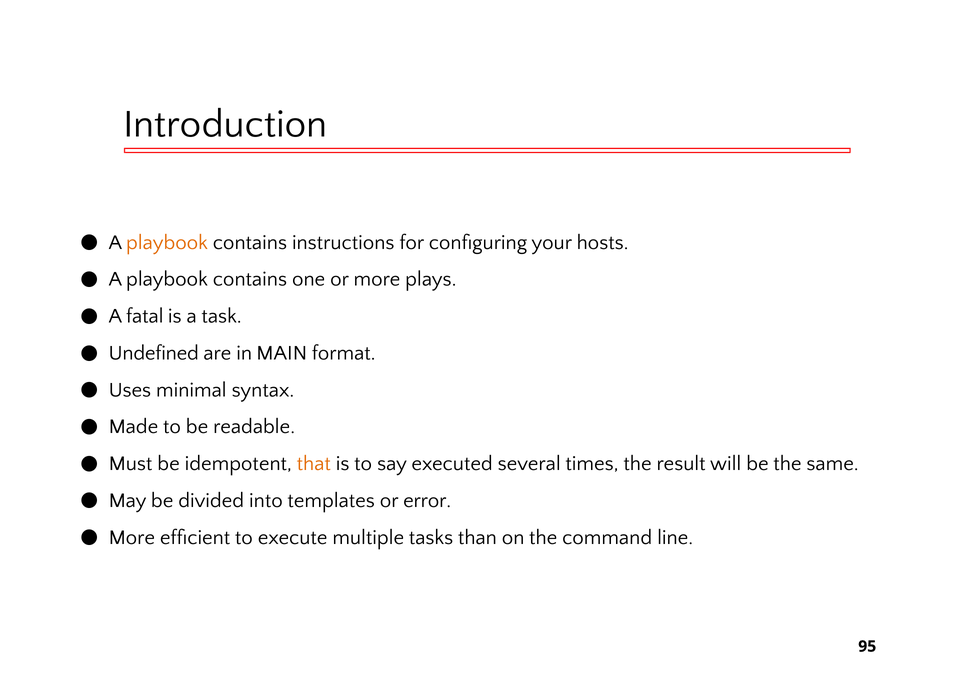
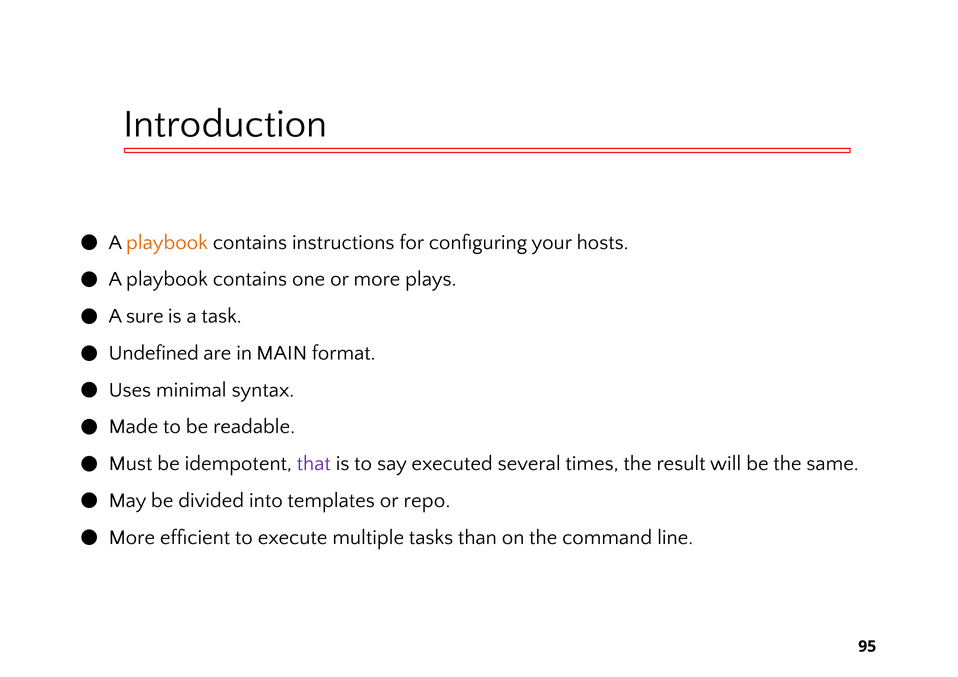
fatal: fatal -> sure
that colour: orange -> purple
error: error -> repo
